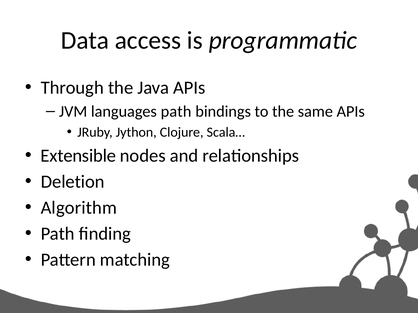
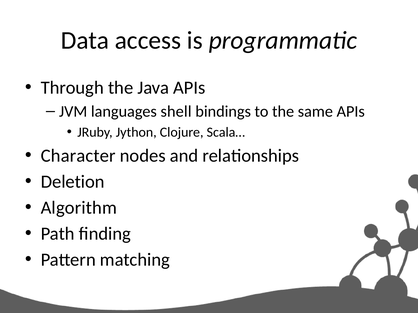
languages path: path -> shell
Extensible: Extensible -> Character
